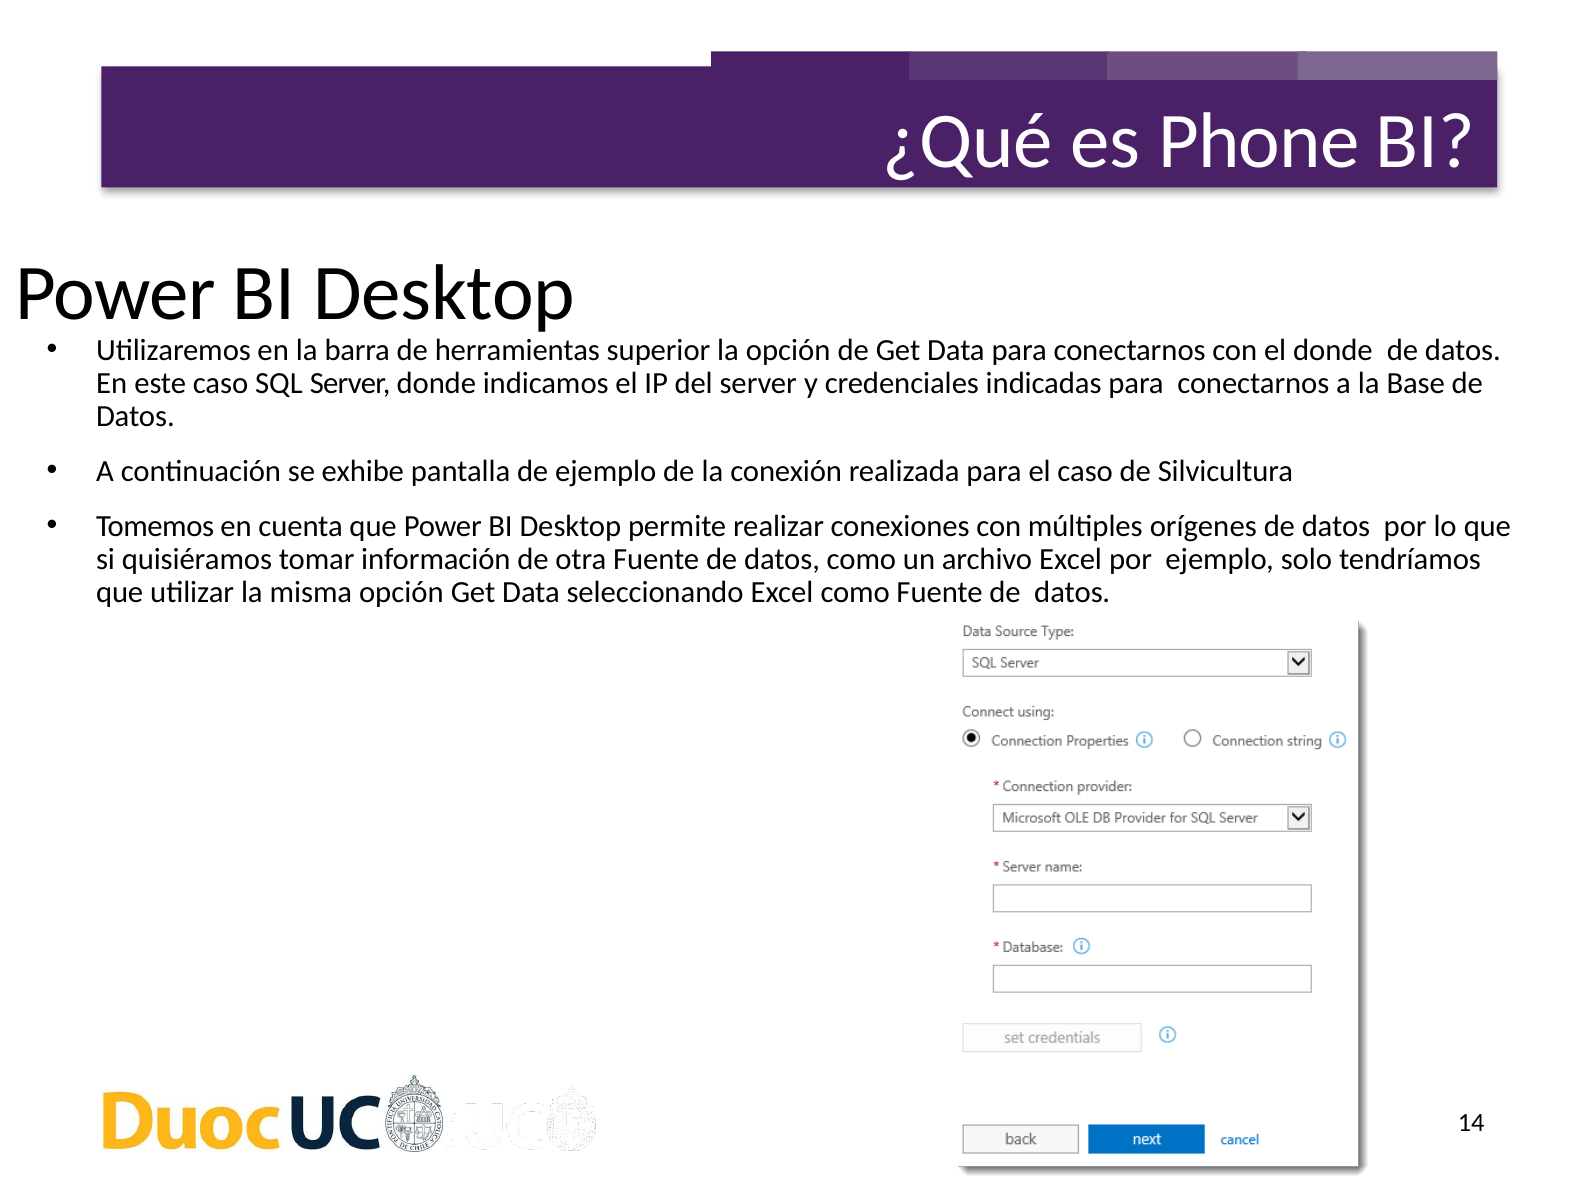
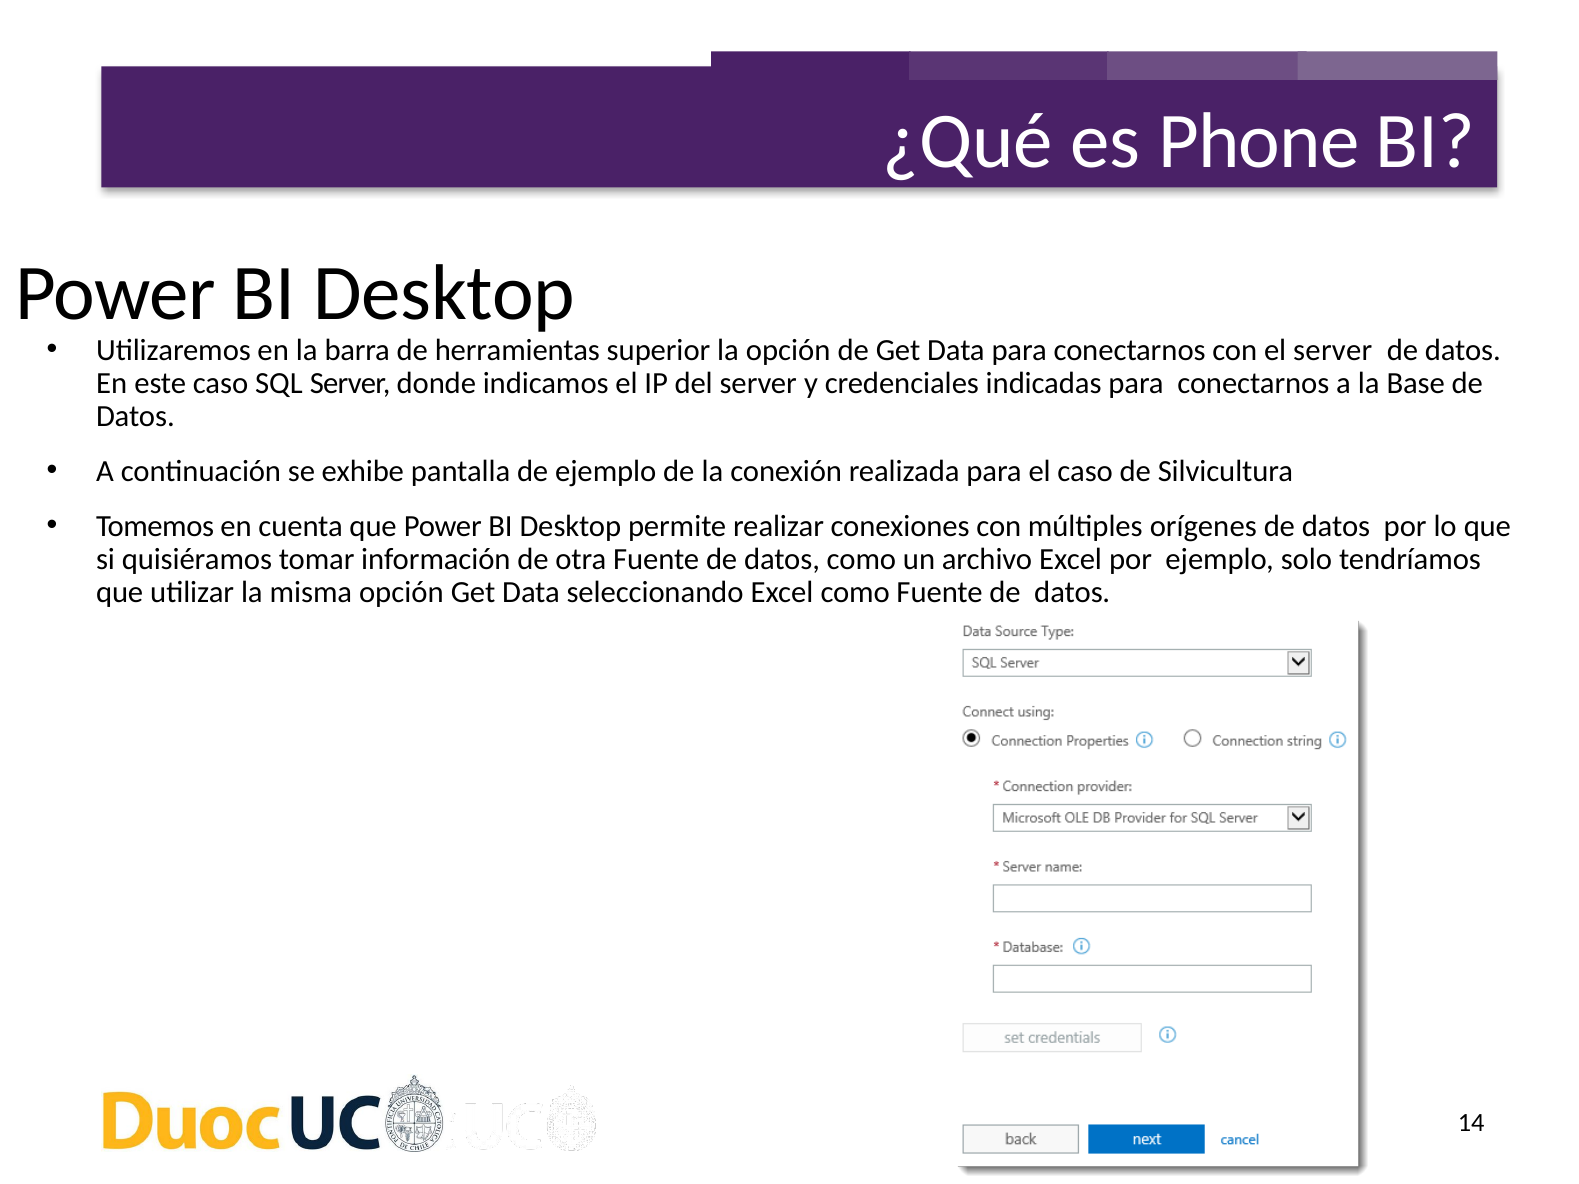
el donde: donde -> server
